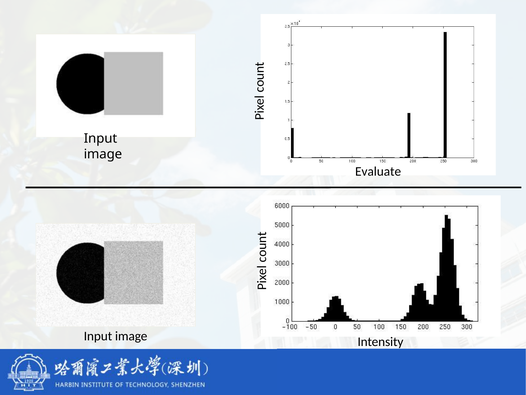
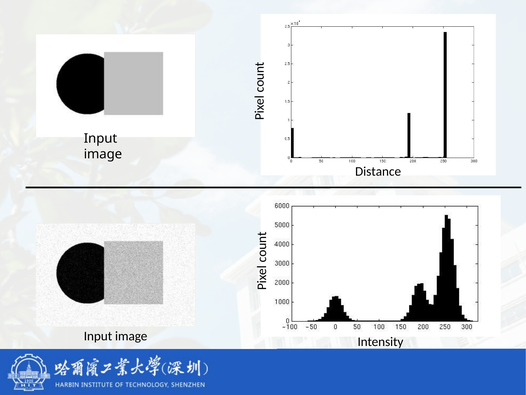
Evaluate: Evaluate -> Distance
